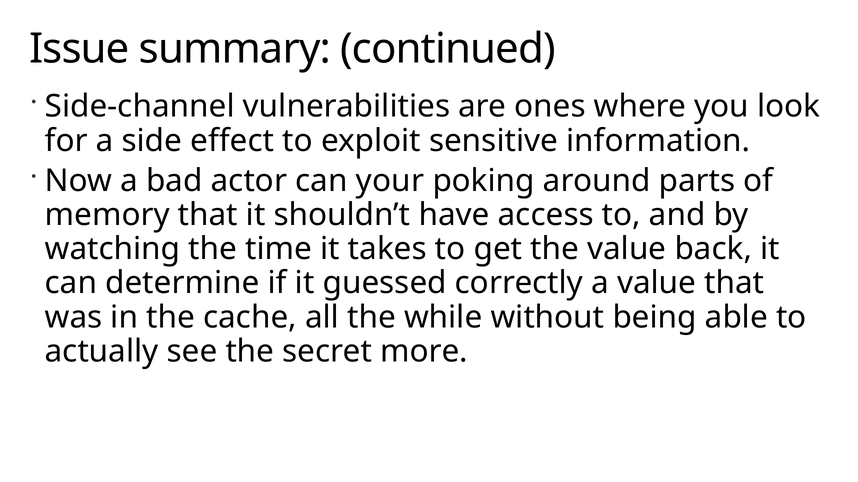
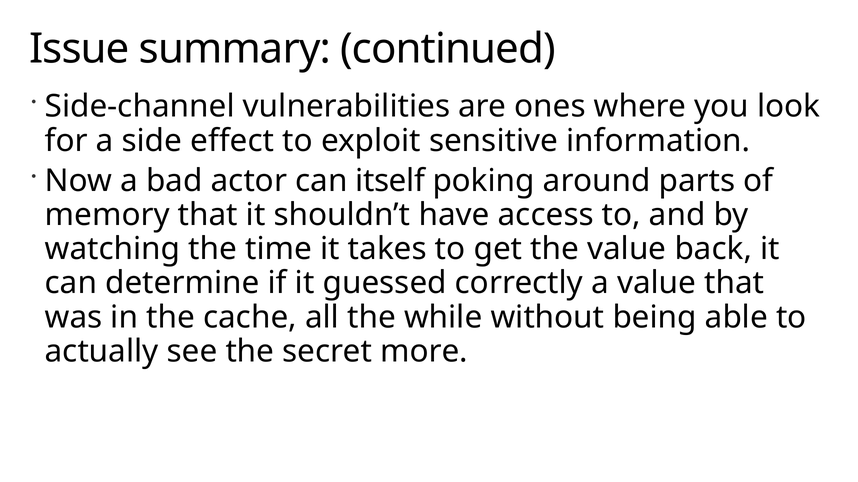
your: your -> itself
